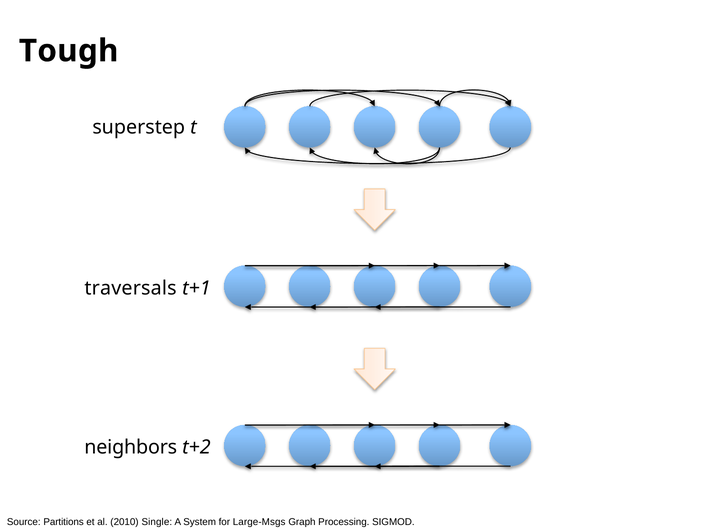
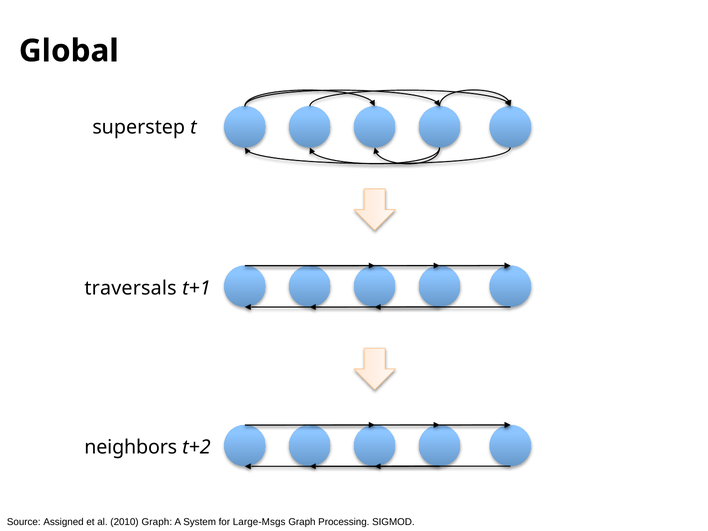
Tough: Tough -> Global
Partitions: Partitions -> Assigned
2010 Single: Single -> Graph
